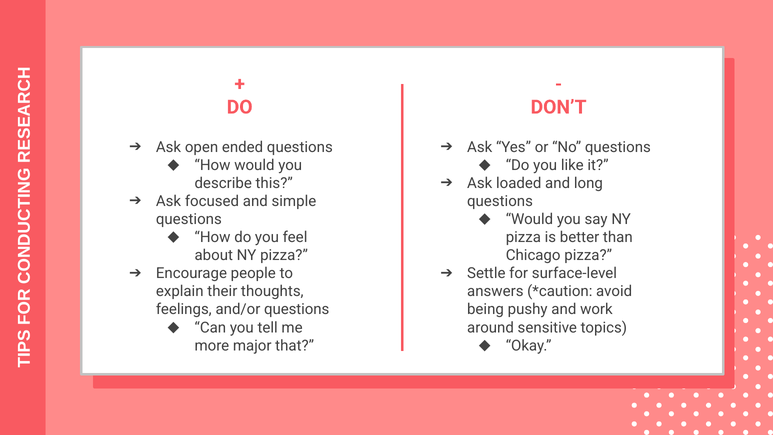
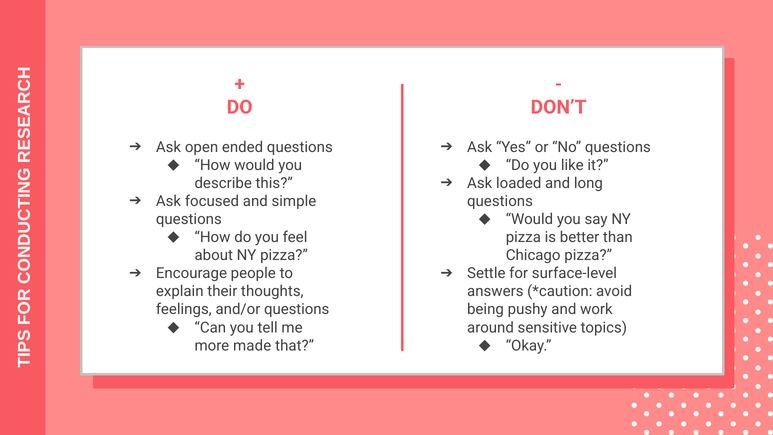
major: major -> made
